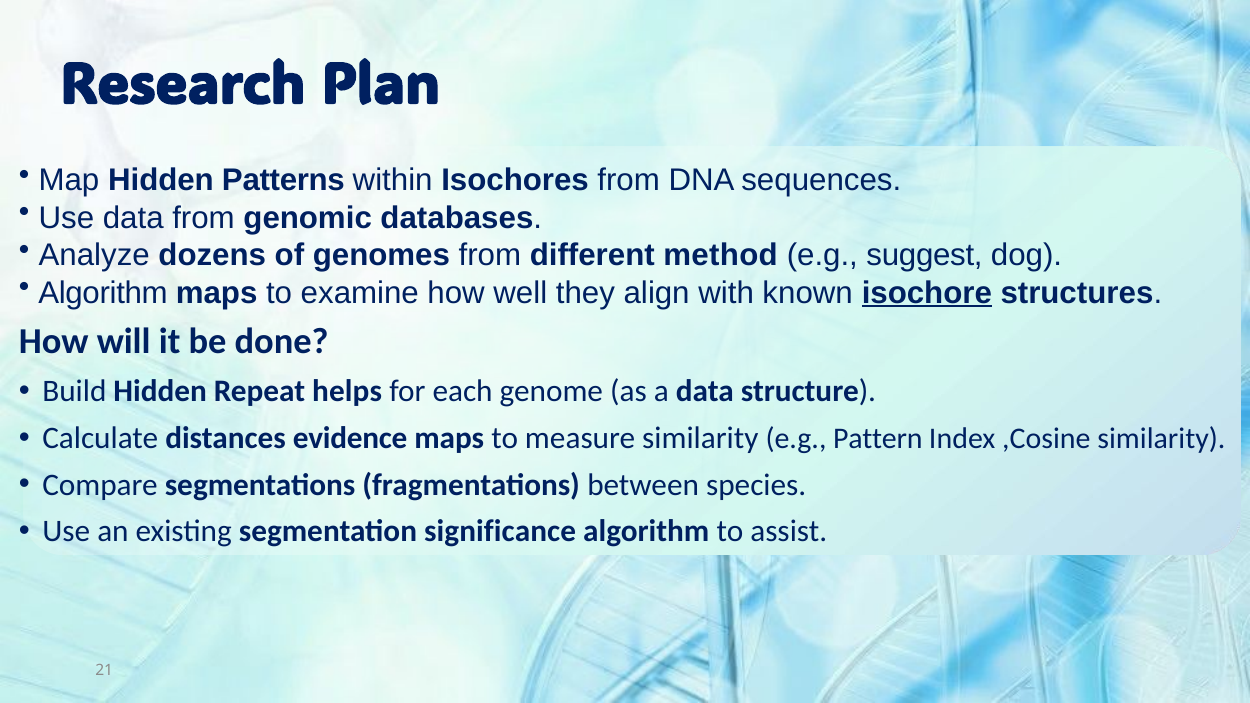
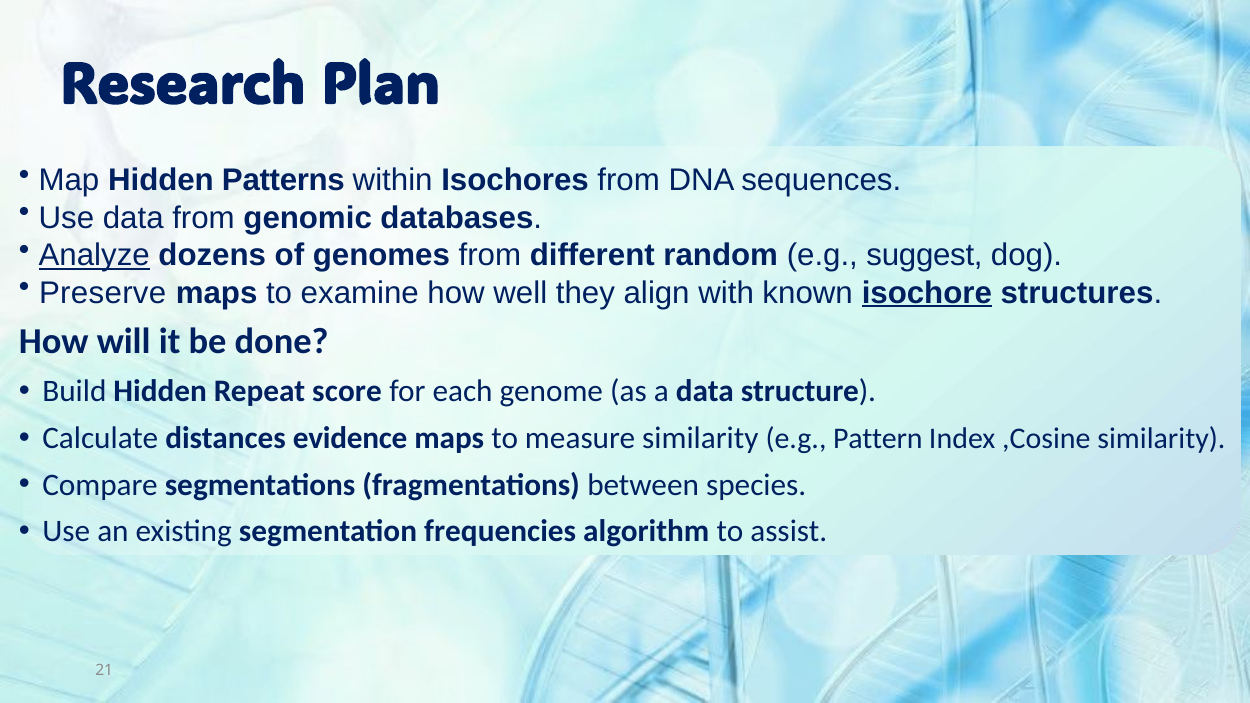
Analyze underline: none -> present
method: method -> random
Algorithm at (103, 293): Algorithm -> Preserve
helps: helps -> score
significance: significance -> frequencies
